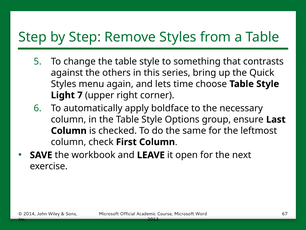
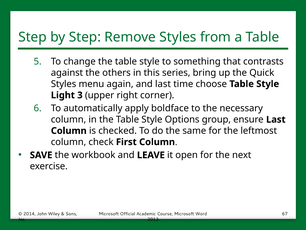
and lets: lets -> last
7: 7 -> 3
